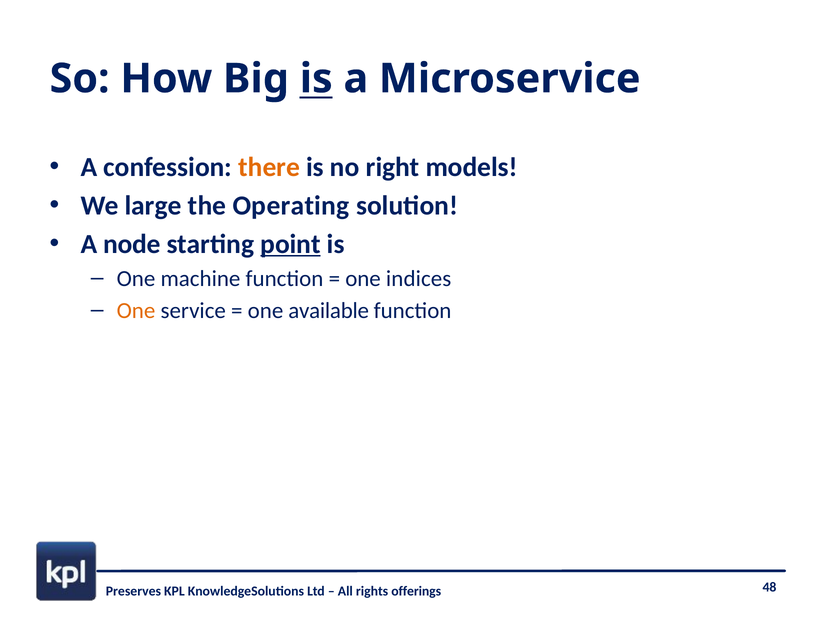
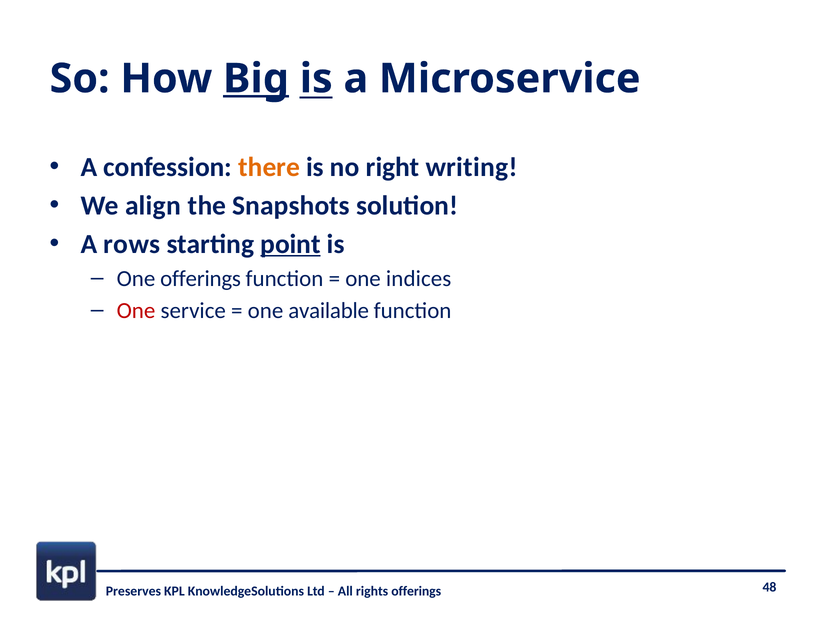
Big underline: none -> present
models: models -> writing
large: large -> align
Operating: Operating -> Snapshots
node: node -> rows
One machine: machine -> offerings
One at (136, 311) colour: orange -> red
